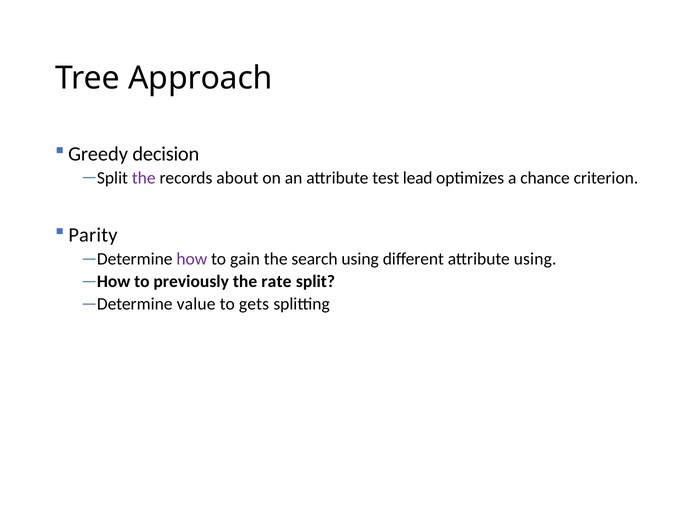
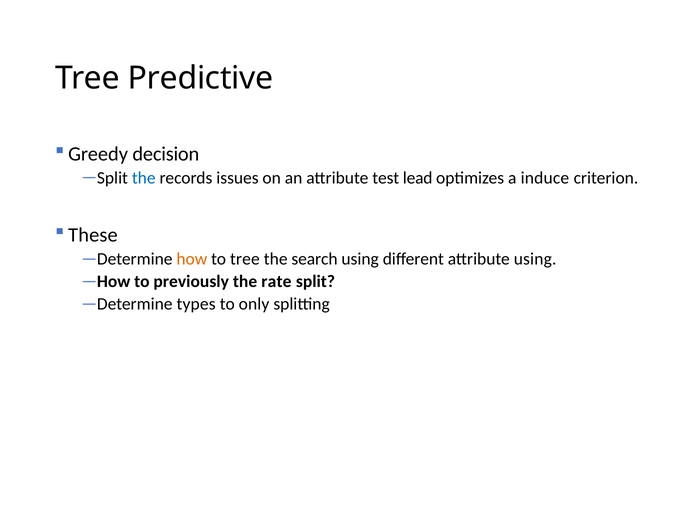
Approach: Approach -> Predictive
the at (144, 178) colour: purple -> blue
about: about -> issues
chance: chance -> induce
Parity: Parity -> These
how colour: purple -> orange
to gain: gain -> tree
value: value -> types
gets: gets -> only
